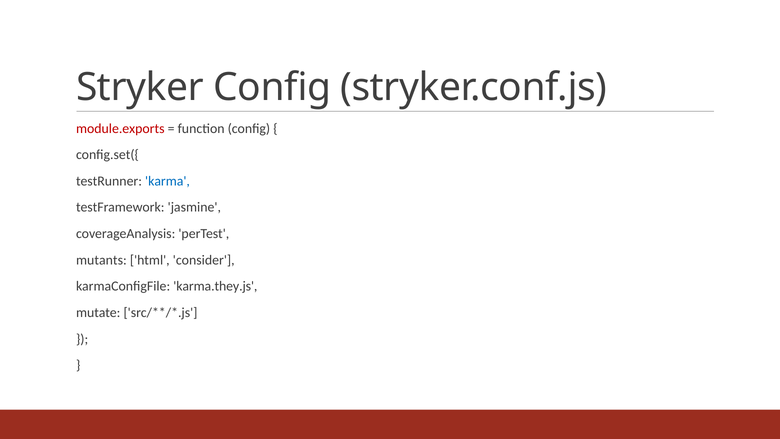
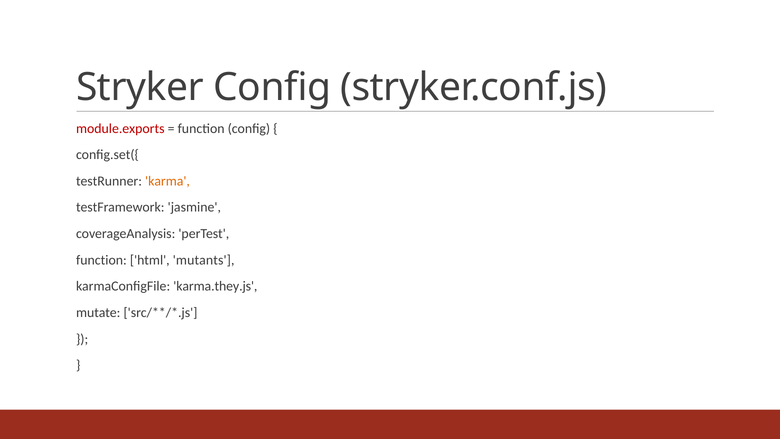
karma colour: blue -> orange
mutants at (101, 260): mutants -> function
consider: consider -> mutants
